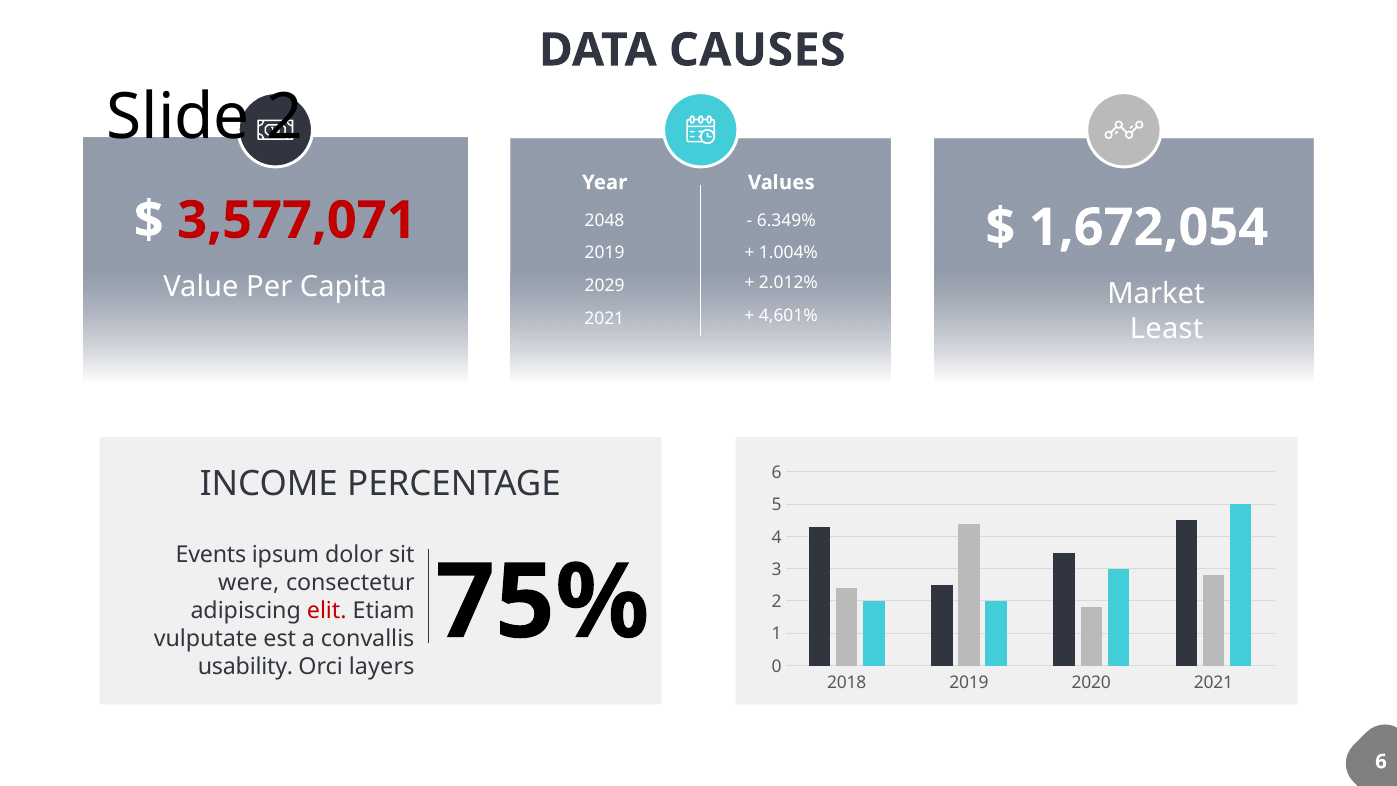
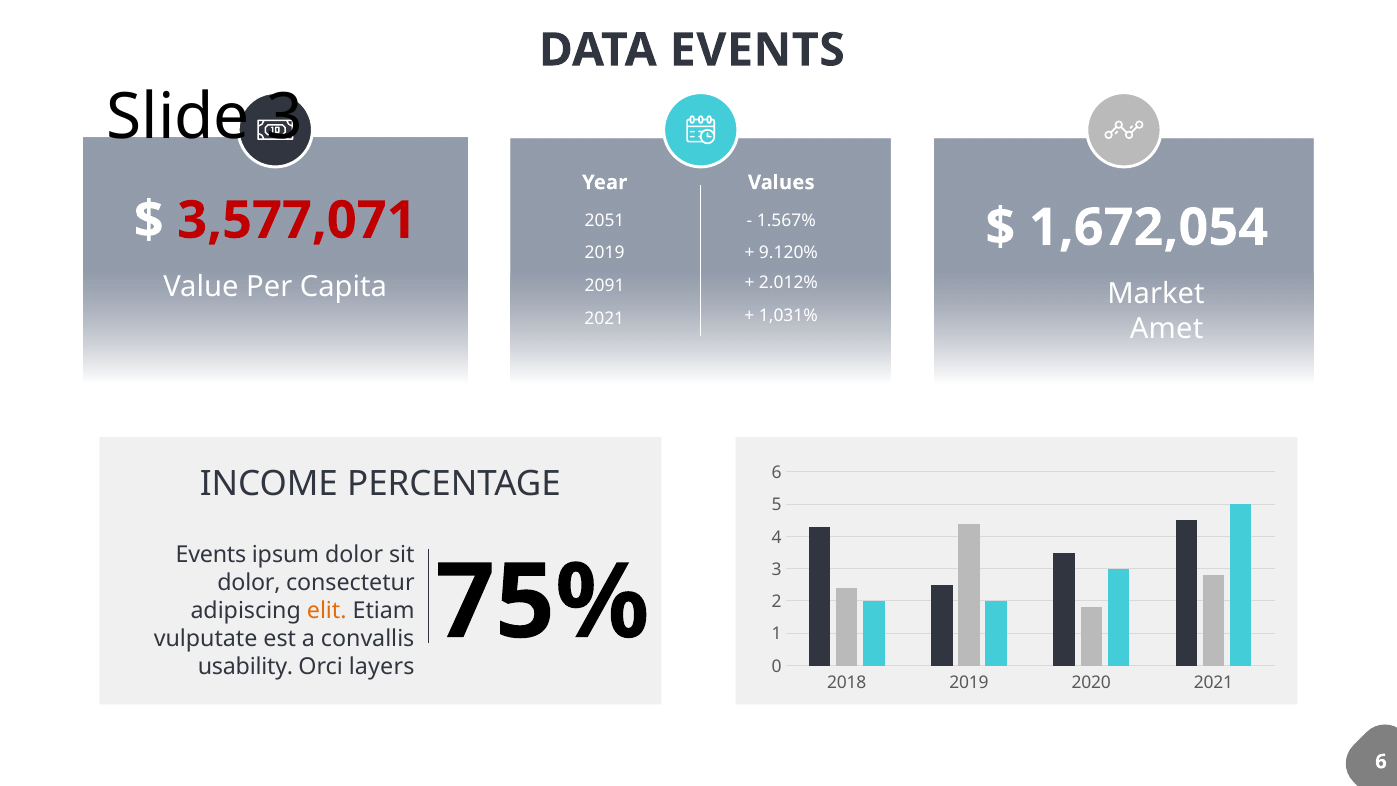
DATA CAUSES: CAUSES -> EVENTS
Slide 2: 2 -> 3
2048: 2048 -> 2051
6.349%: 6.349% -> 1.567%
1.004%: 1.004% -> 9.120%
2029: 2029 -> 2091
4,601%: 4,601% -> 1,031%
Least: Least -> Amet
were at (249, 583): were -> dolor
elit colour: red -> orange
